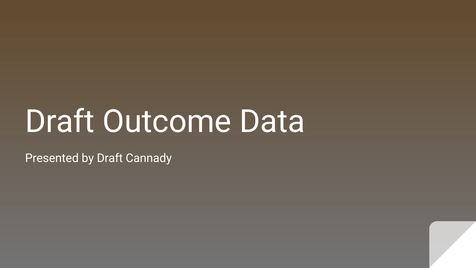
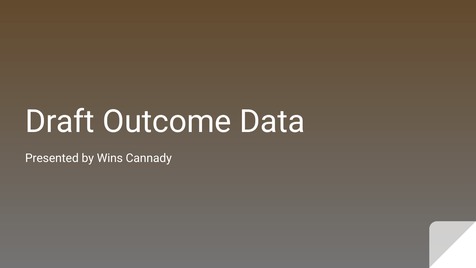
by Draft: Draft -> Wins
